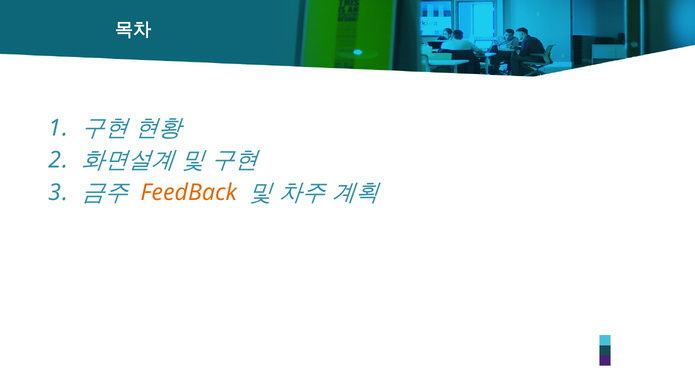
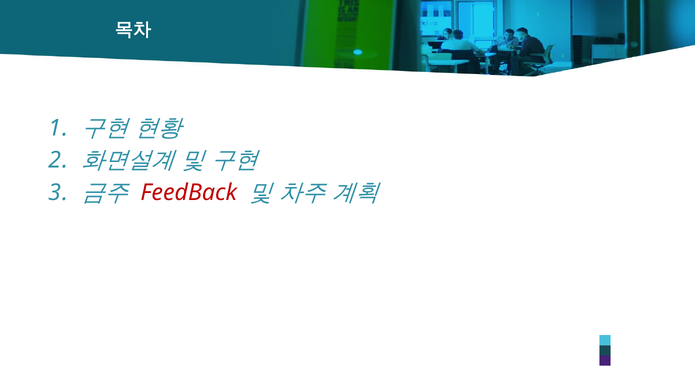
FeedBack colour: orange -> red
